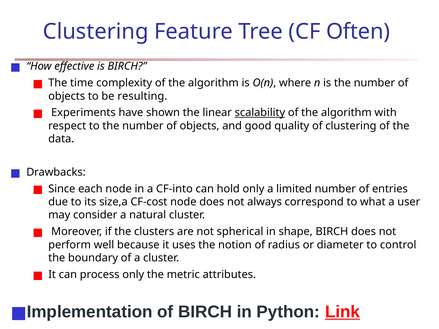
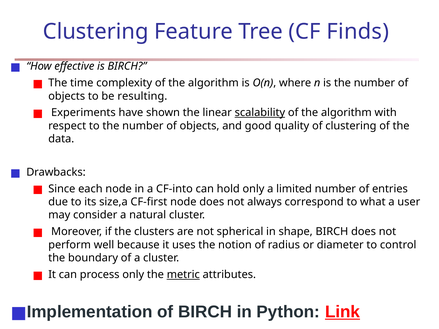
Often: Often -> Finds
CF-cost: CF-cost -> CF-first
metric underline: none -> present
